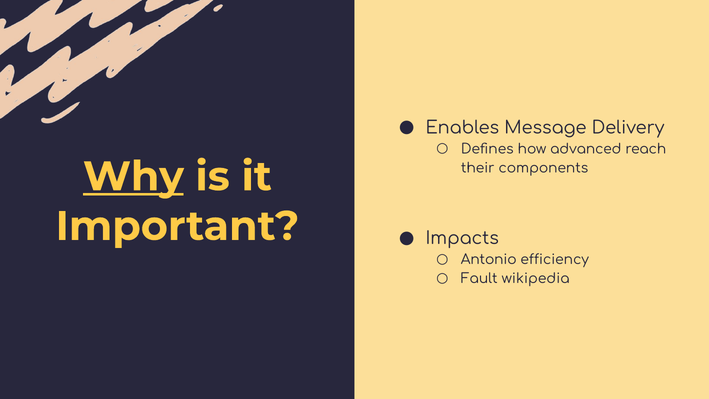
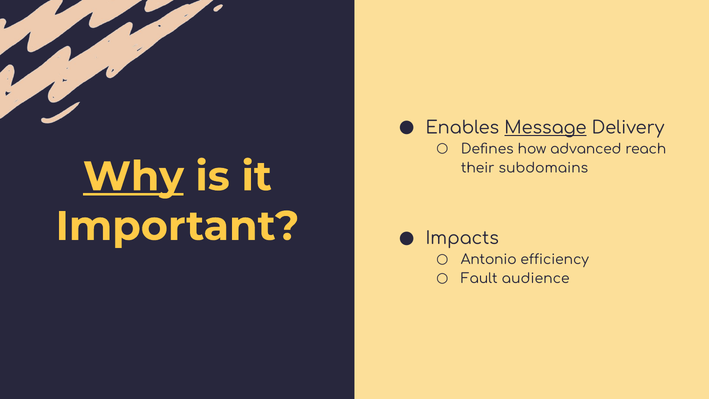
Message underline: none -> present
components: components -> subdomains
wikipedia: wikipedia -> audience
